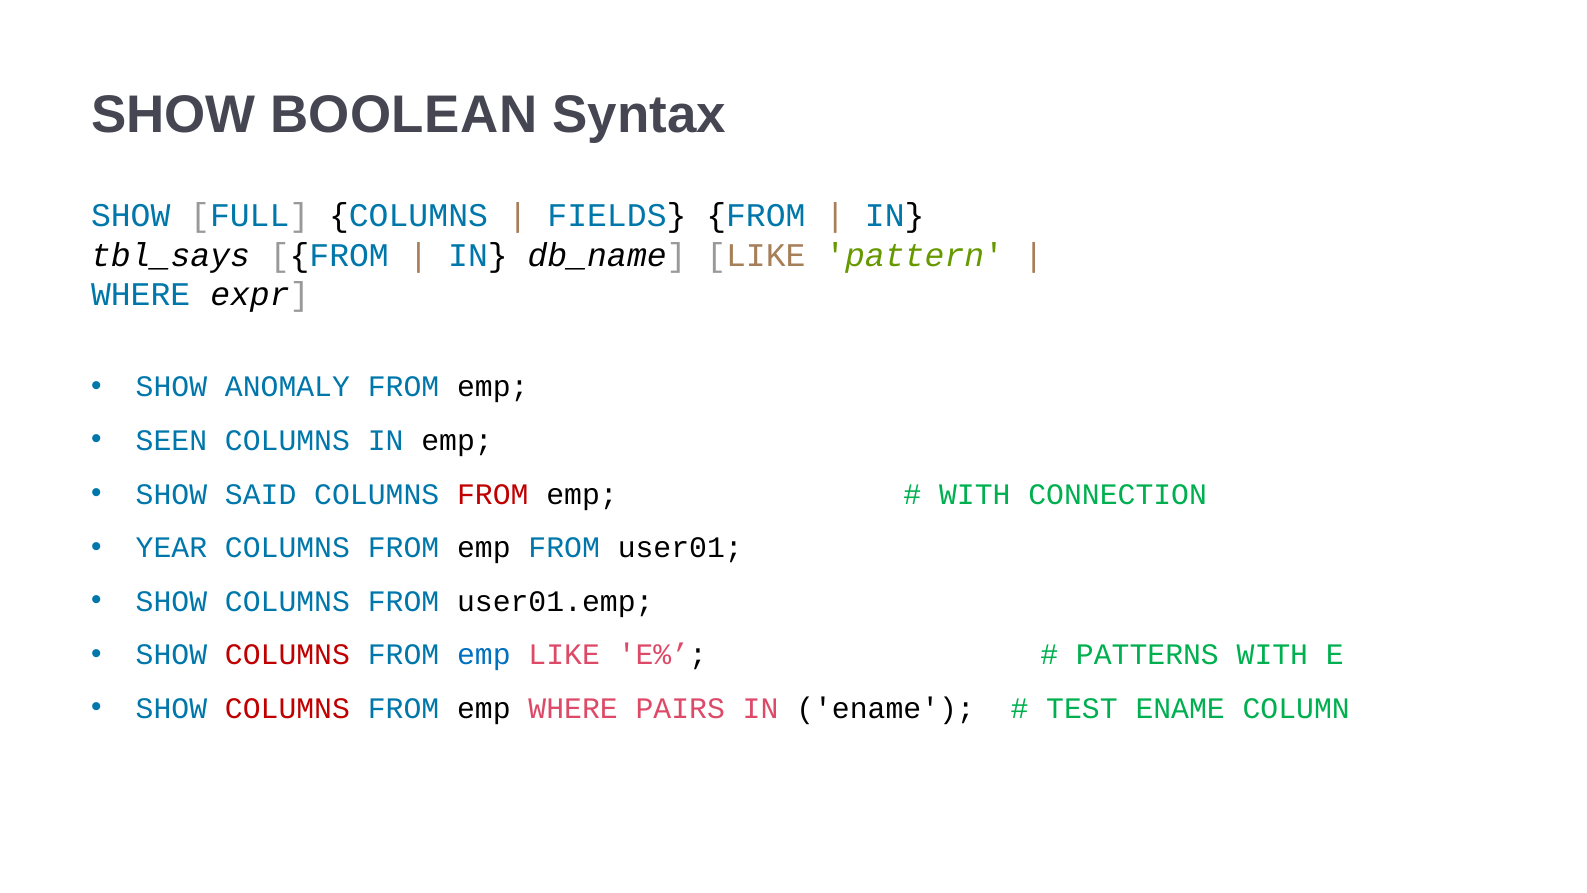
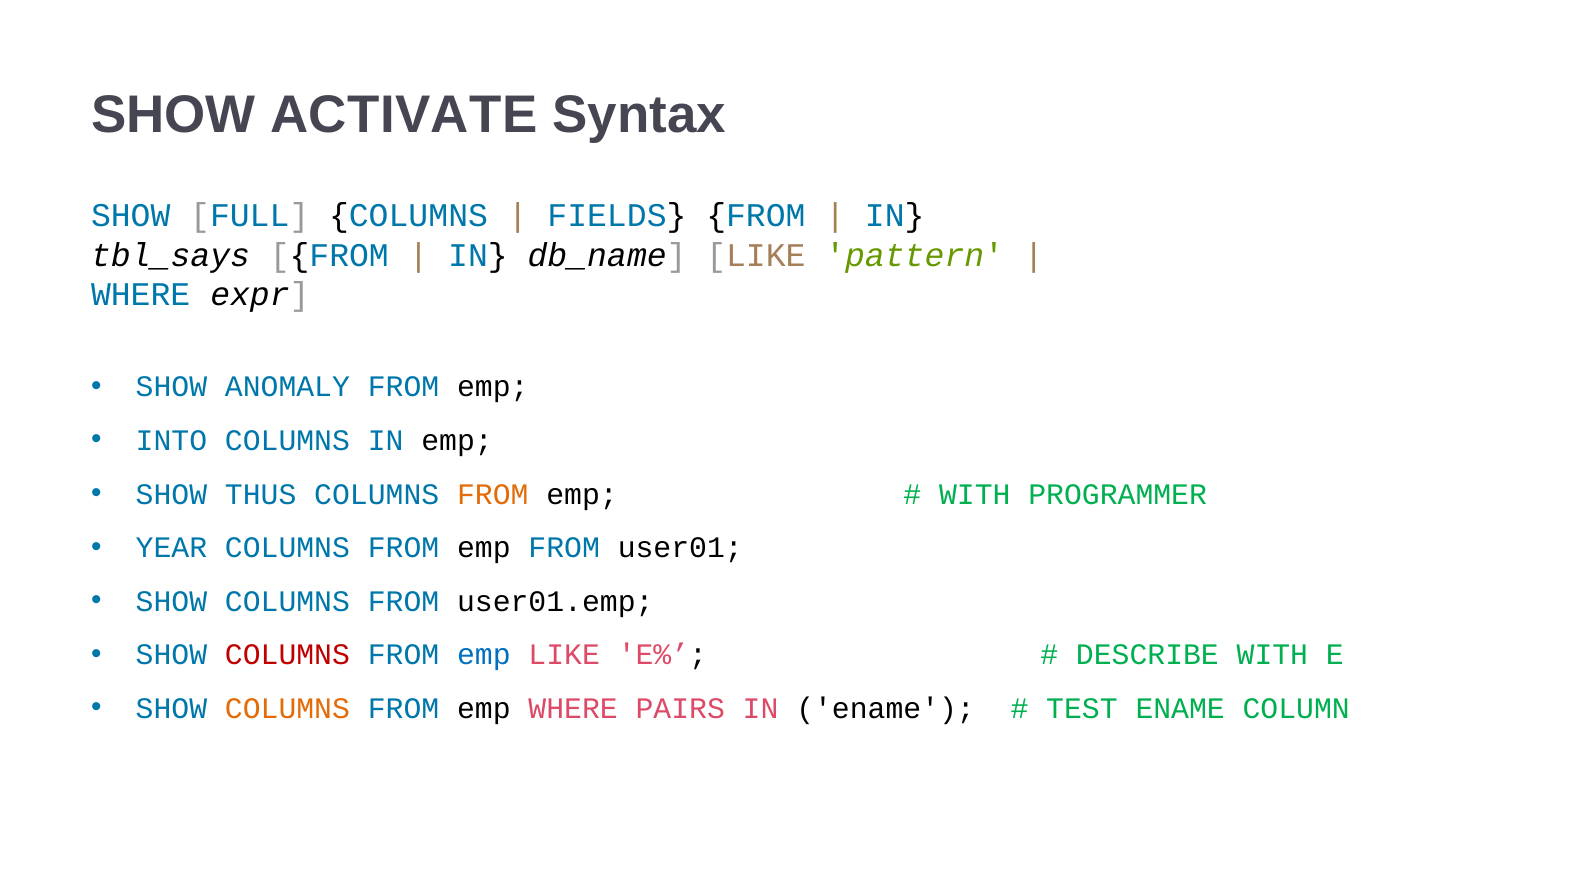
BOOLEAN: BOOLEAN -> ACTIVATE
SEEN: SEEN -> INTO
SAID: SAID -> THUS
FROM at (493, 494) colour: red -> orange
CONNECTION: CONNECTION -> PROGRAMMER
PATTERNS: PATTERNS -> DESCRIBE
COLUMNS at (287, 708) colour: red -> orange
